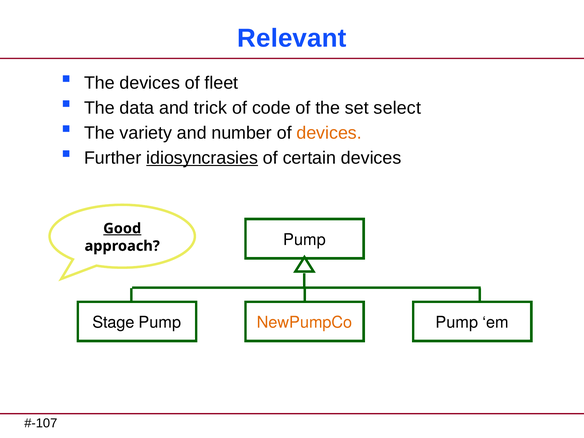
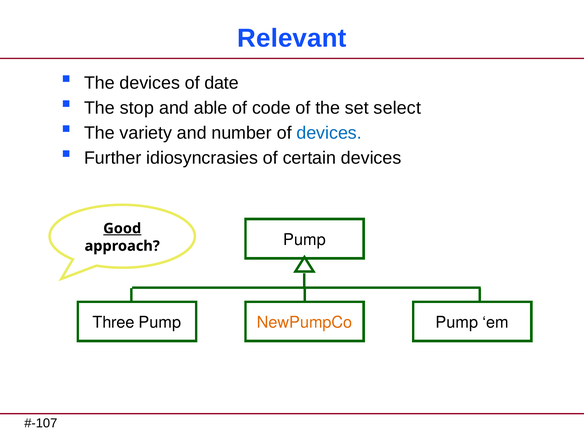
fleet: fleet -> date
data: data -> stop
trick: trick -> able
devices at (329, 133) colour: orange -> blue
idiosyncrasies underline: present -> none
Stage: Stage -> Three
